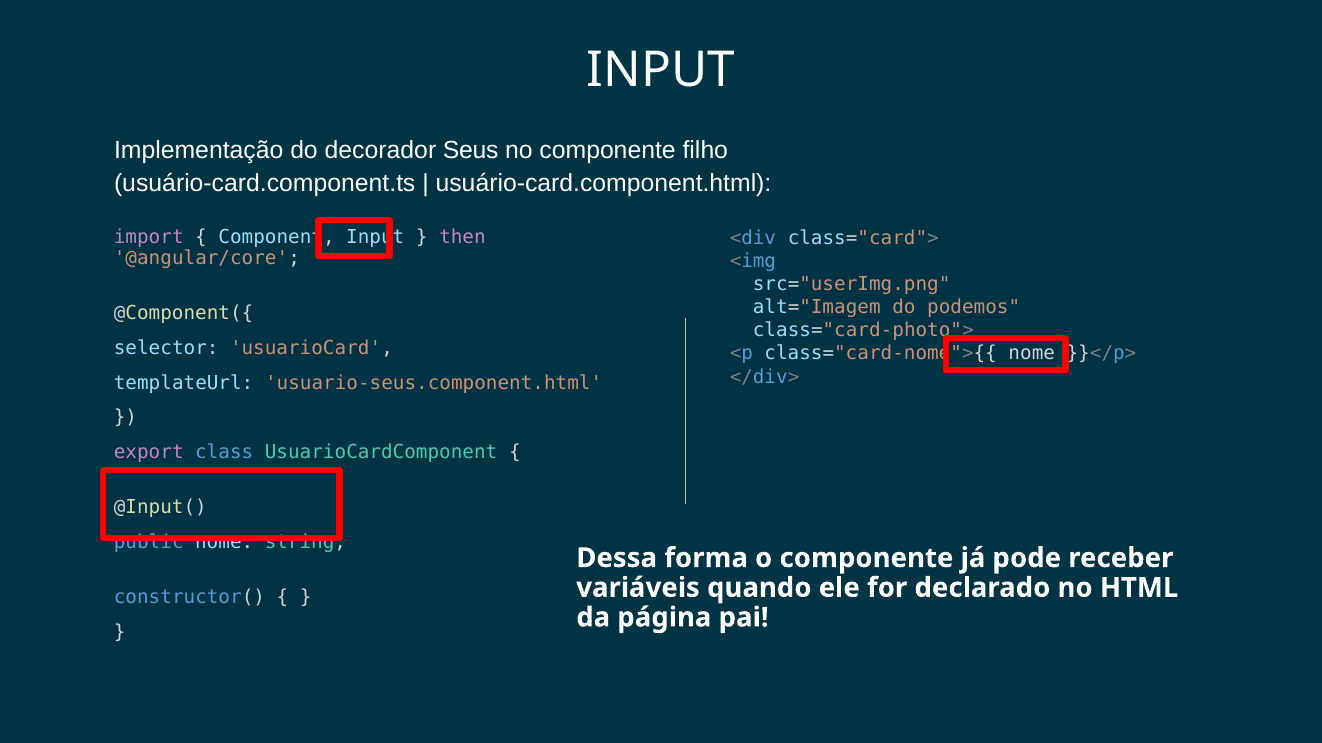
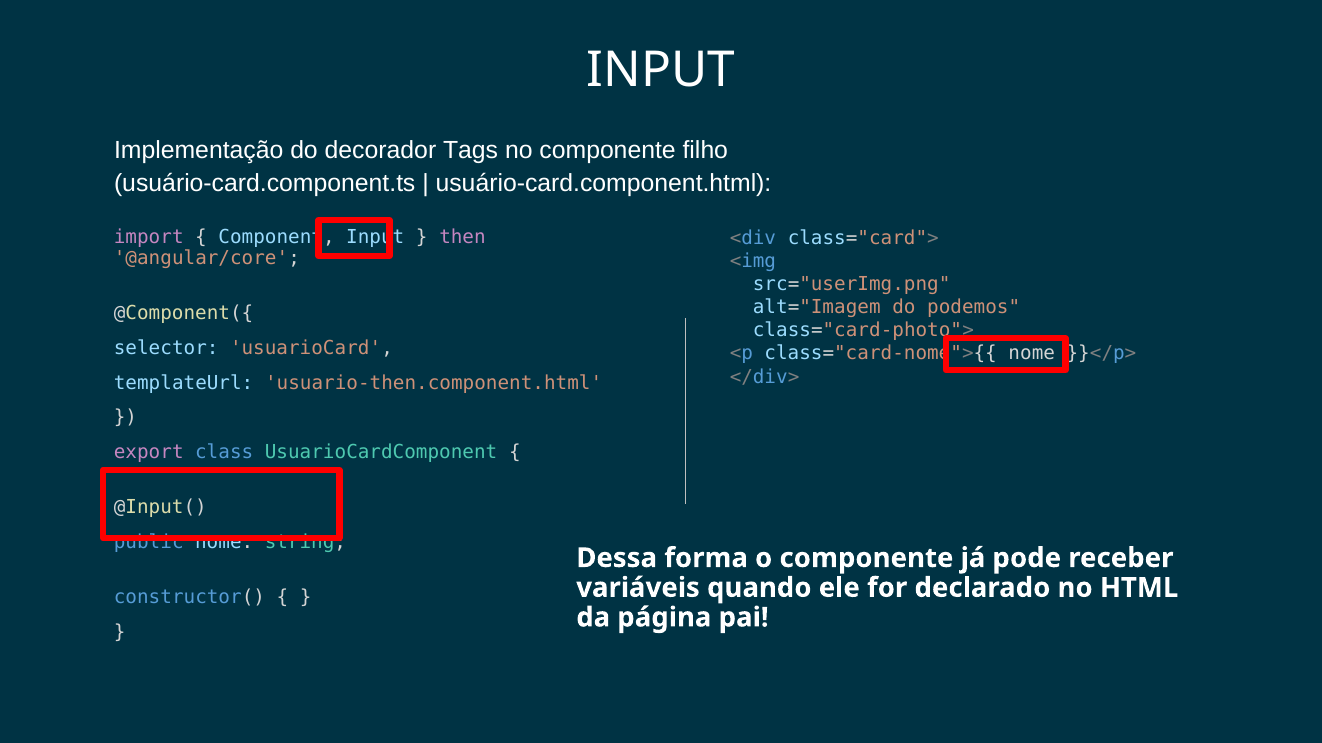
Seus: Seus -> Tags
usuario-seus.component.html: usuario-seus.component.html -> usuario-then.component.html
